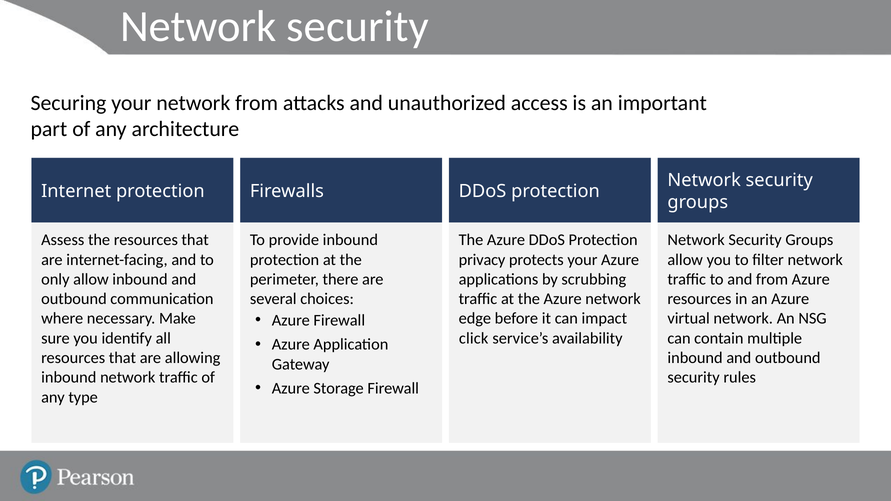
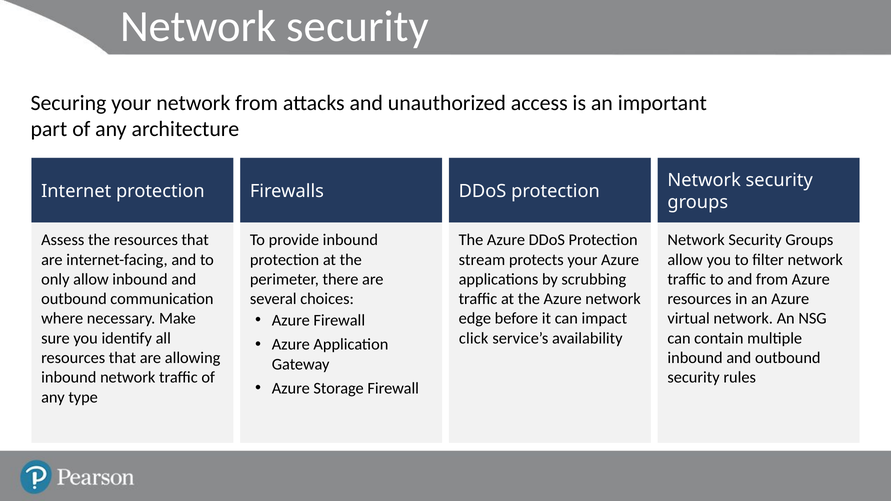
privacy: privacy -> stream
